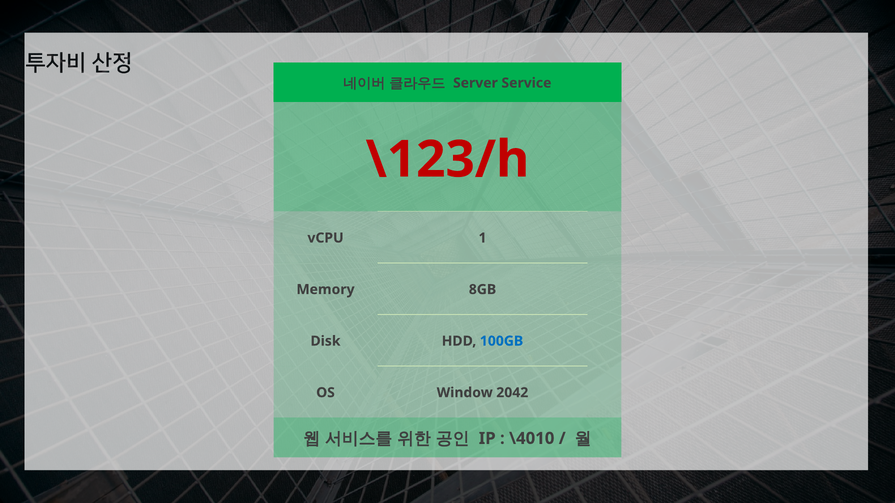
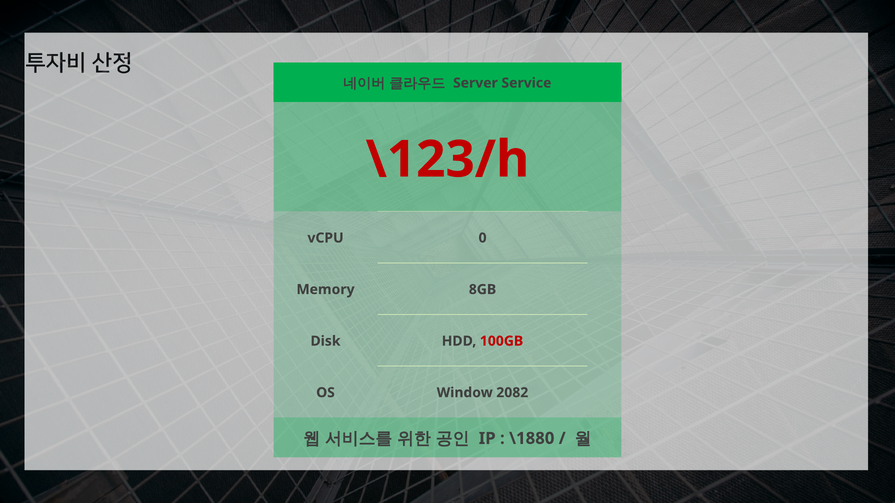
1: 1 -> 0
100GB colour: blue -> red
2042: 2042 -> 2082
\4010: \4010 -> \1880
